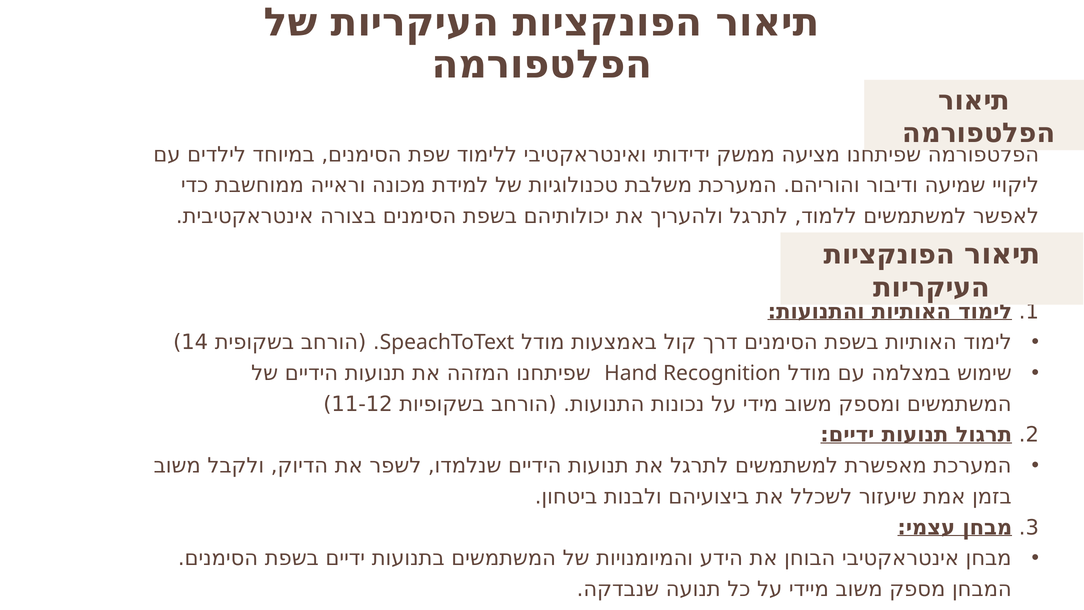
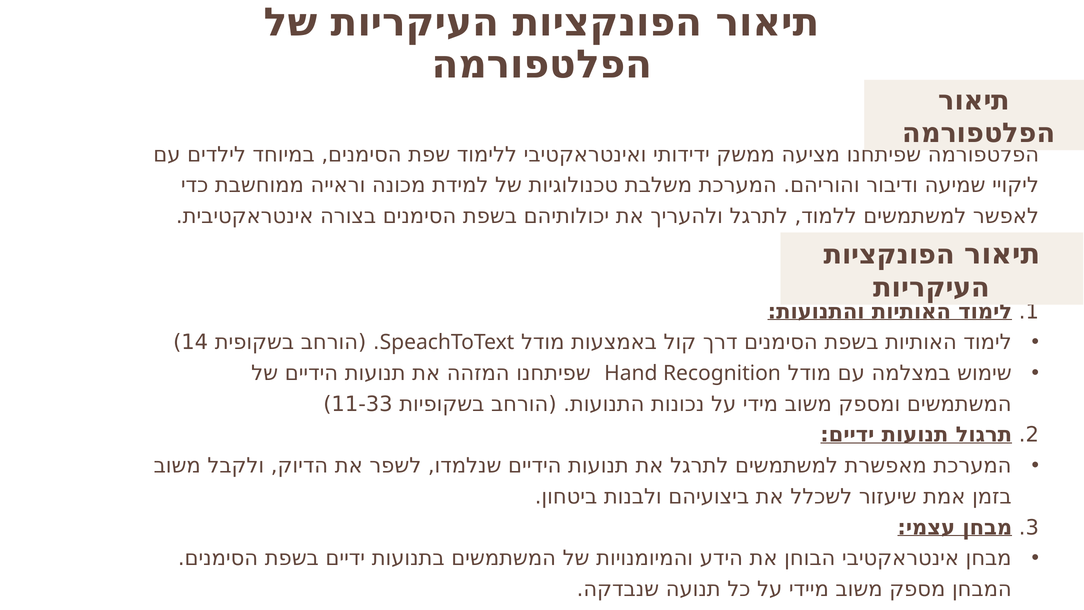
11-12: 11-12 -> 11-33
